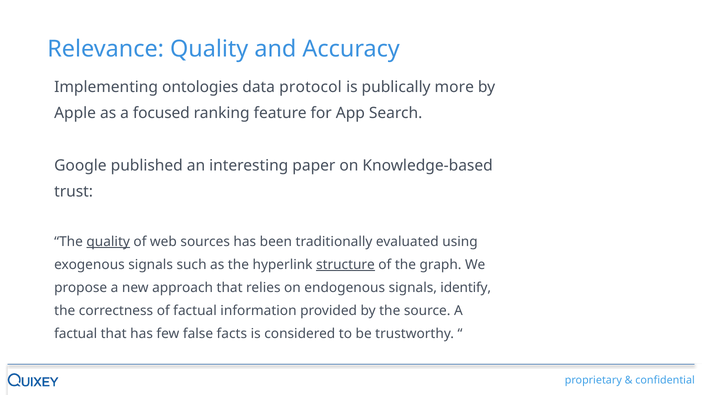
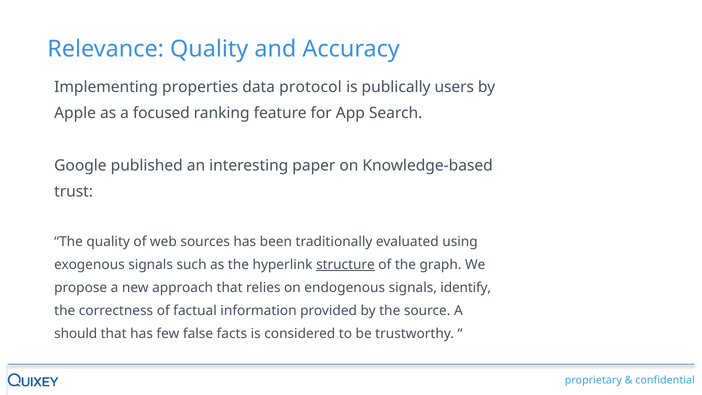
ontologies: ontologies -> properties
more: more -> users
quality at (108, 242) underline: present -> none
factual at (76, 333): factual -> should
